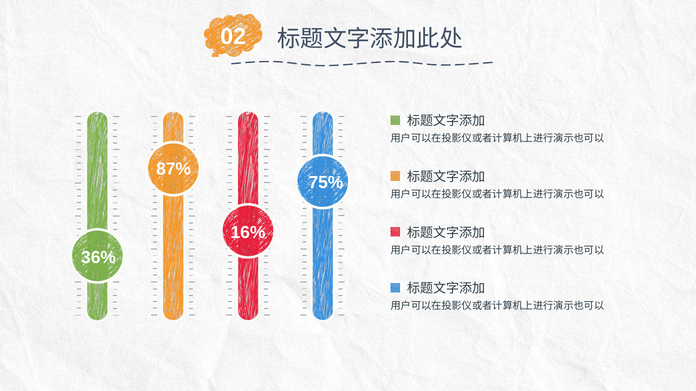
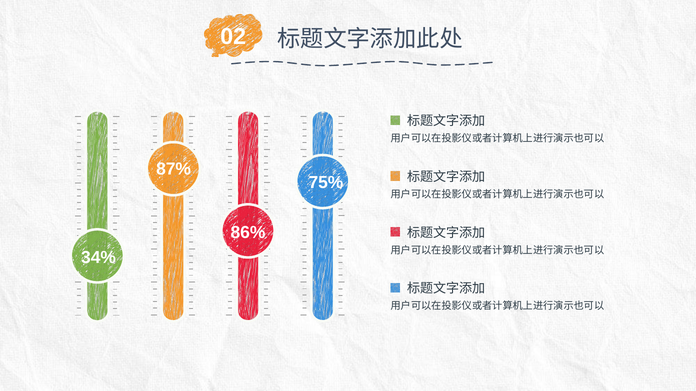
16%: 16% -> 86%
36%: 36% -> 34%
